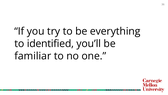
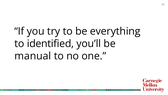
familiar: familiar -> manual
